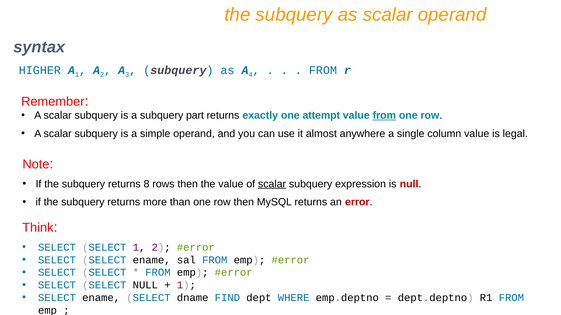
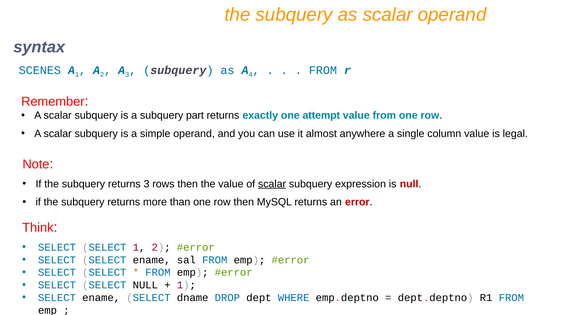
HIGHER: HIGHER -> SCENES
from at (384, 116) underline: present -> none
returns 8: 8 -> 3
FIND: FIND -> DROP
